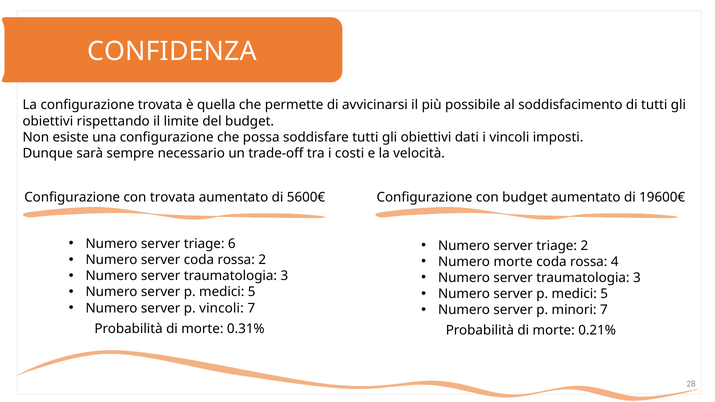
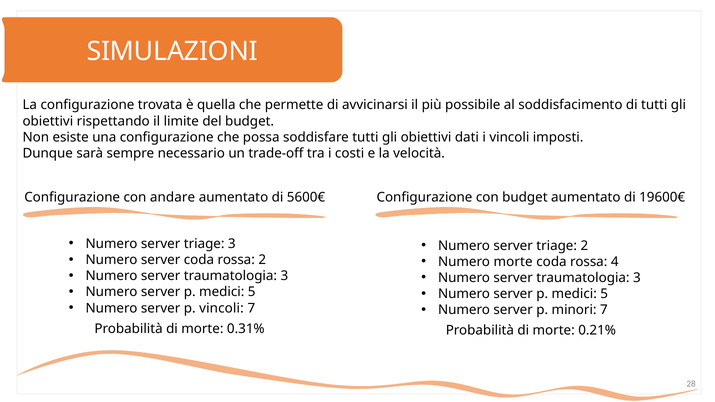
CONFIDENZA: CONFIDENZA -> SIMULAZIONI
con trovata: trovata -> andare
triage 6: 6 -> 3
